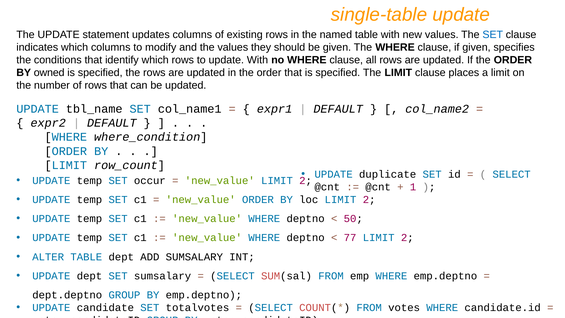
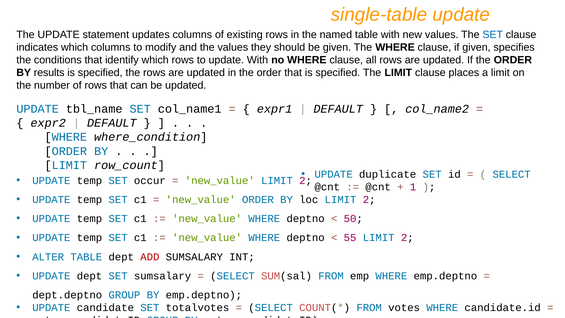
owned: owned -> results
77: 77 -> 55
ADD colour: black -> red
